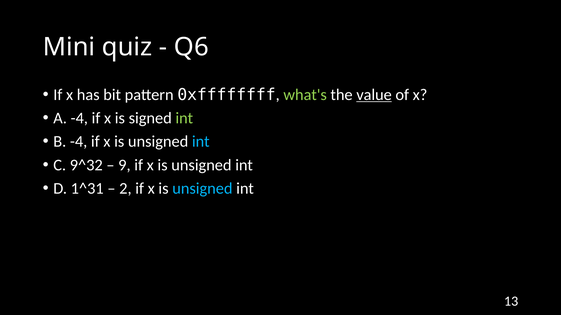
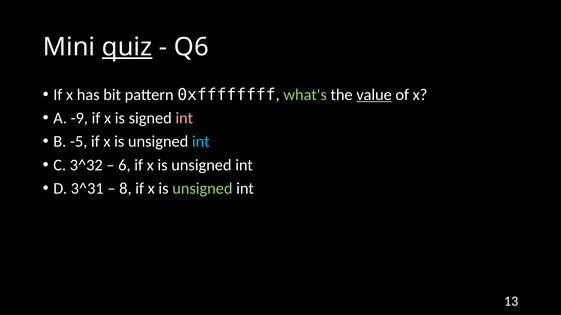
quiz underline: none -> present
A -4: -4 -> -9
int at (184, 118) colour: light green -> pink
B -4: -4 -> -5
9^32: 9^32 -> 3^32
9: 9 -> 6
1^31: 1^31 -> 3^31
2: 2 -> 8
unsigned at (202, 189) colour: light blue -> light green
